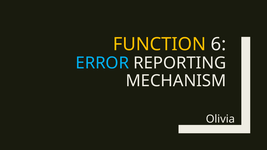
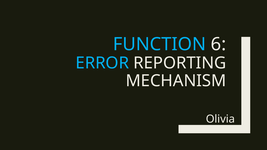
FUNCTION colour: yellow -> light blue
